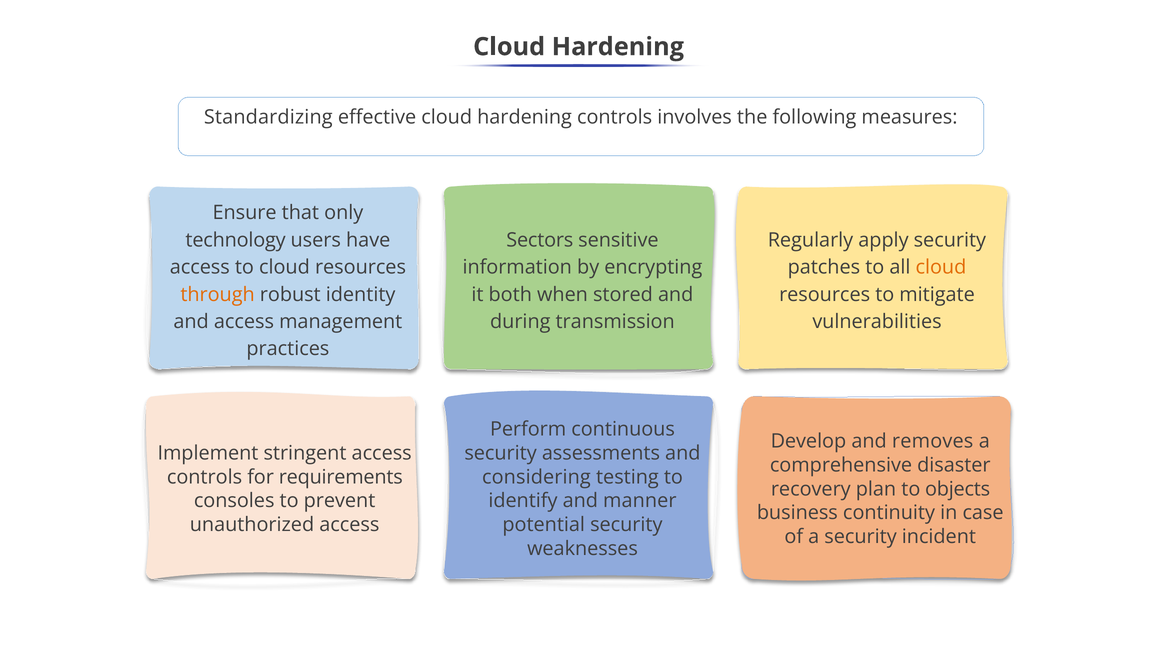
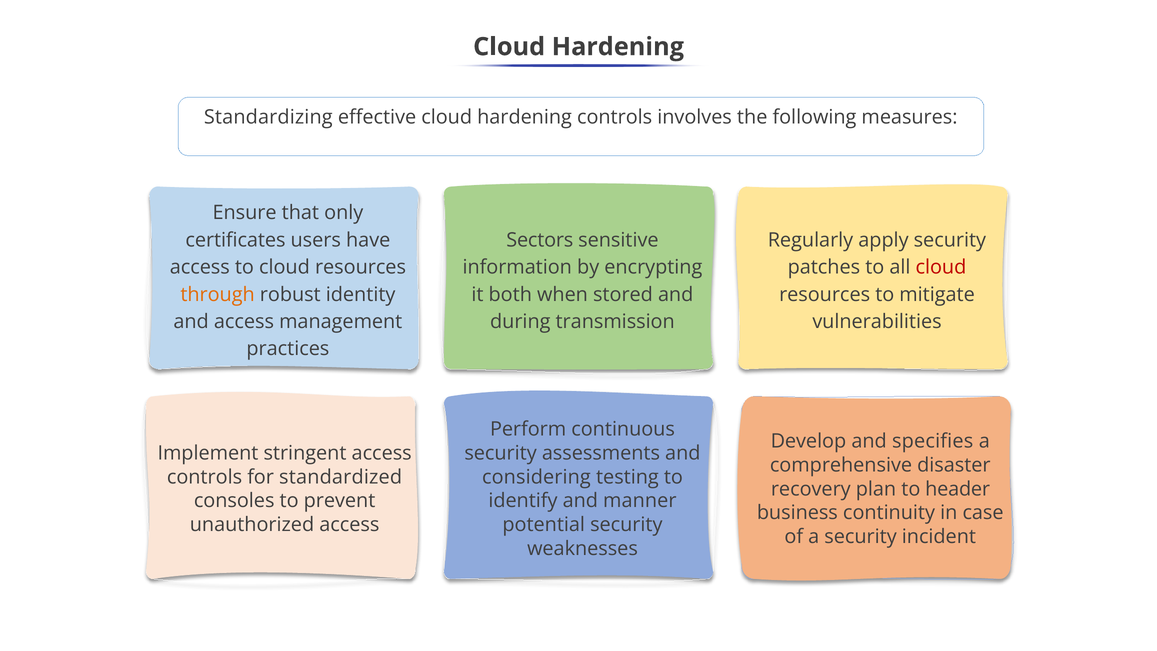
technology: technology -> certificates
cloud at (941, 267) colour: orange -> red
removes: removes -> specifies
requirements: requirements -> standardized
objects: objects -> header
